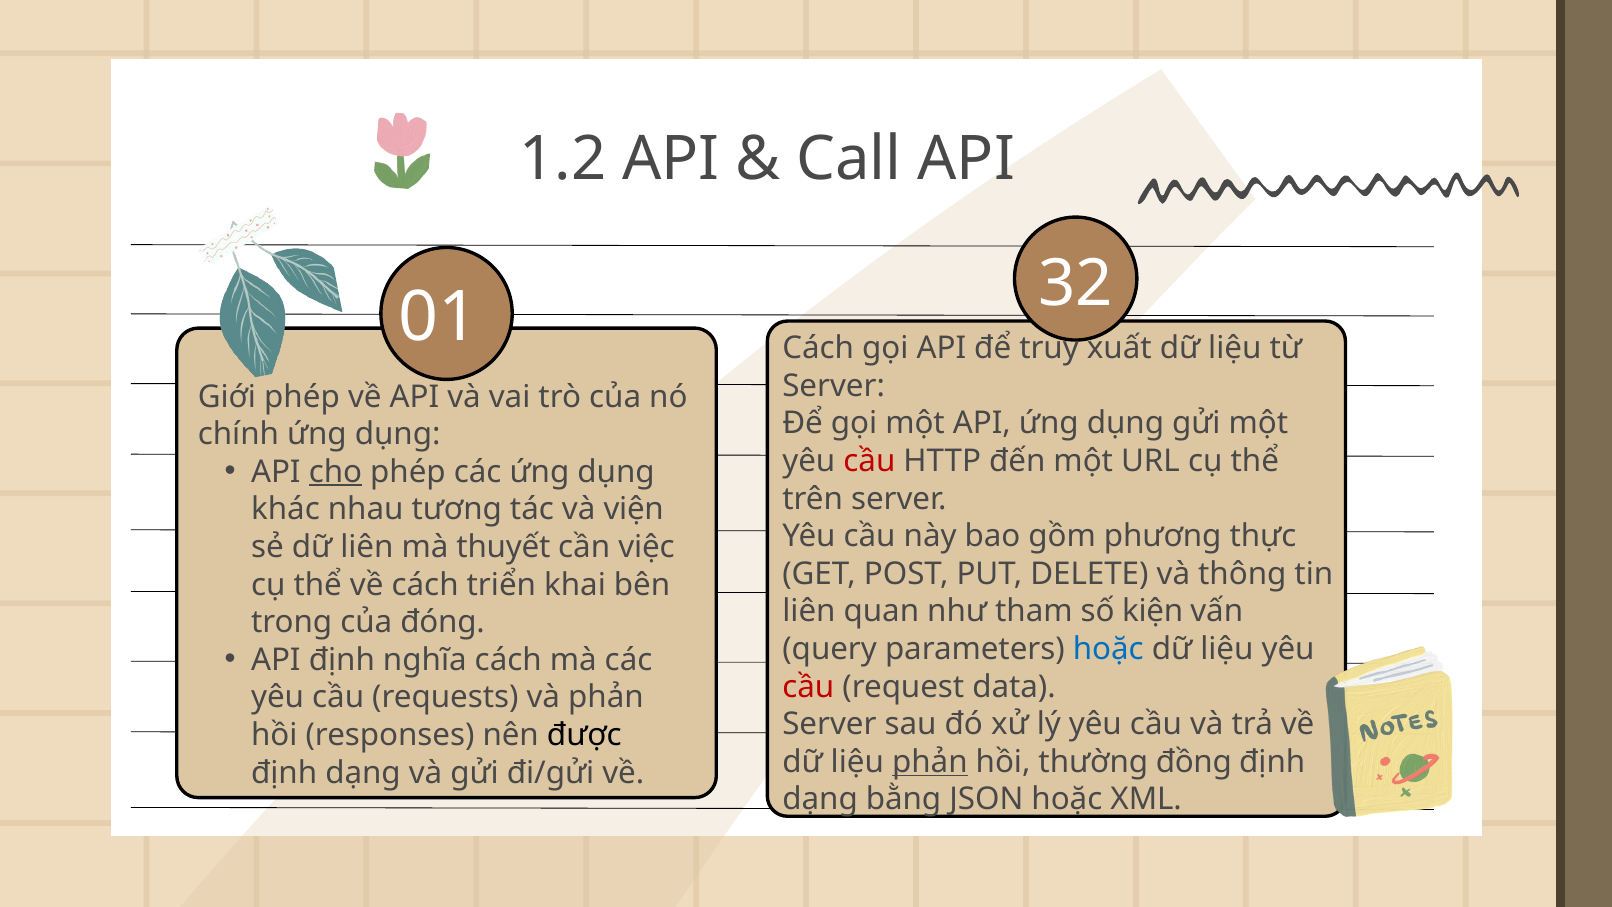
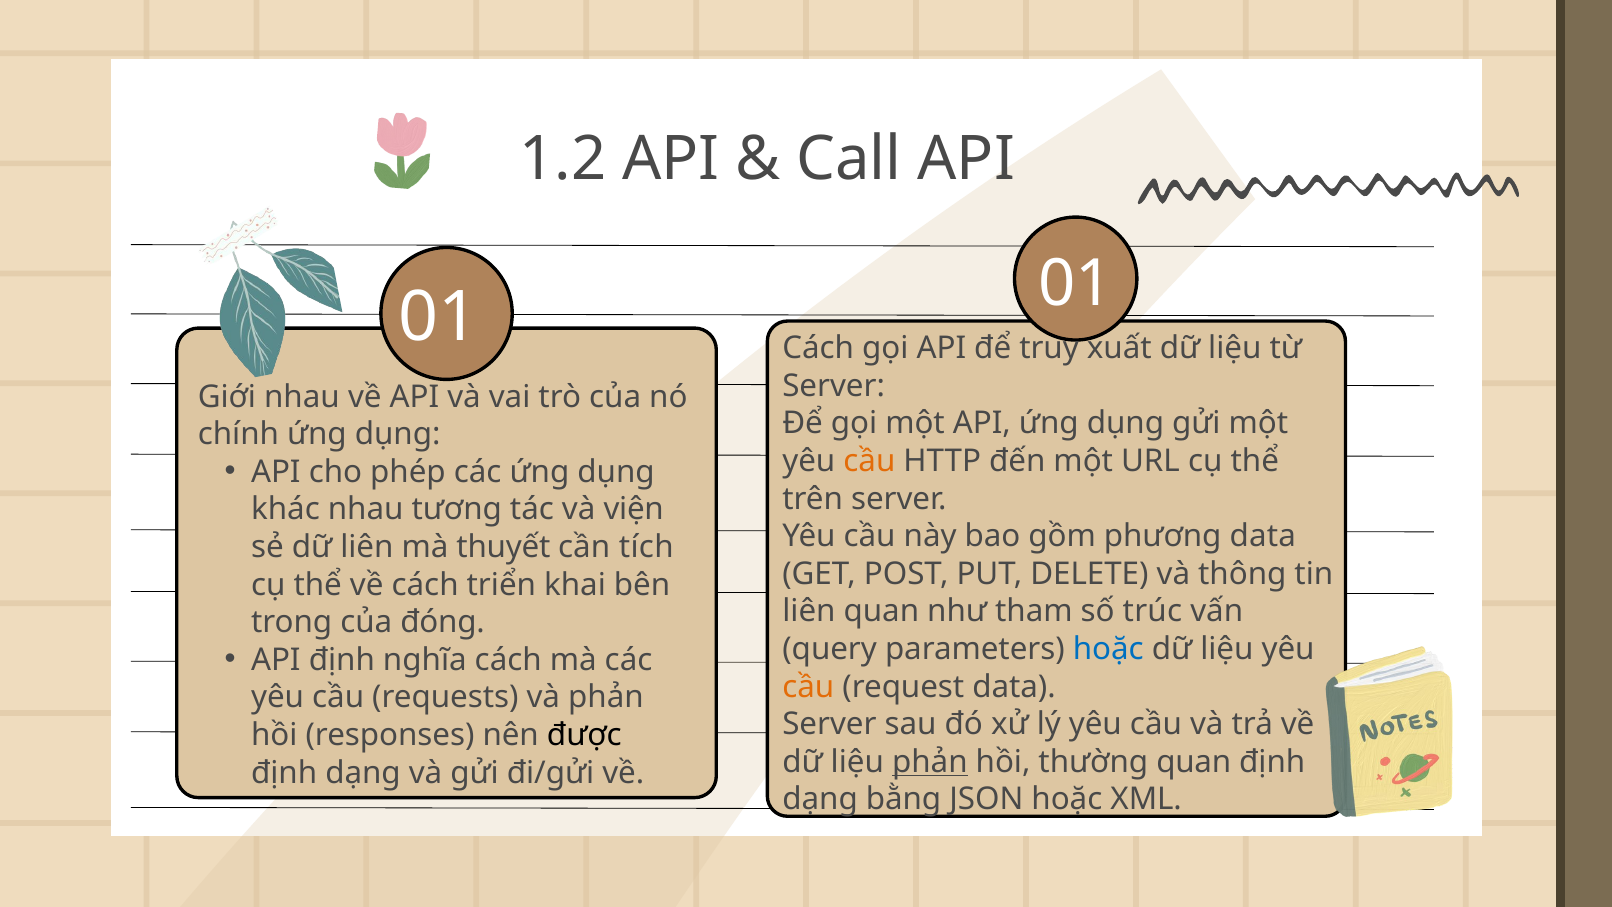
01 32: 32 -> 01
Giới phép: phép -> nhau
cầu at (869, 461) colour: red -> orange
cho underline: present -> none
phương thực: thực -> data
việc: việc -> tích
kiện: kiện -> trúc
cầu at (808, 687) colour: red -> orange
thường đồng: đồng -> quan
